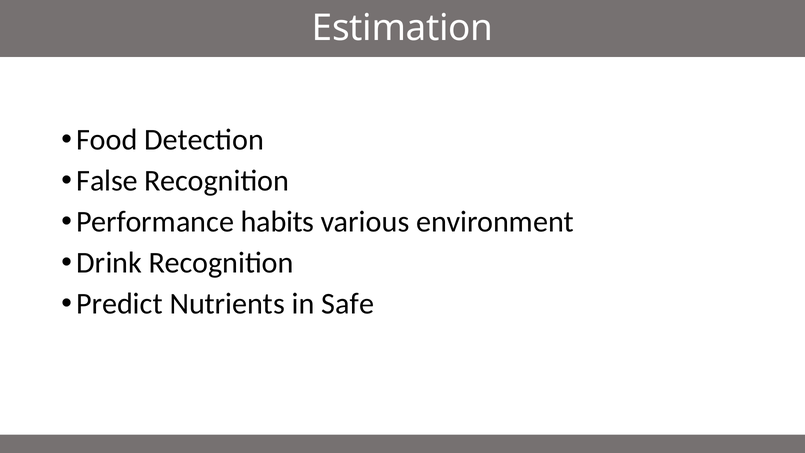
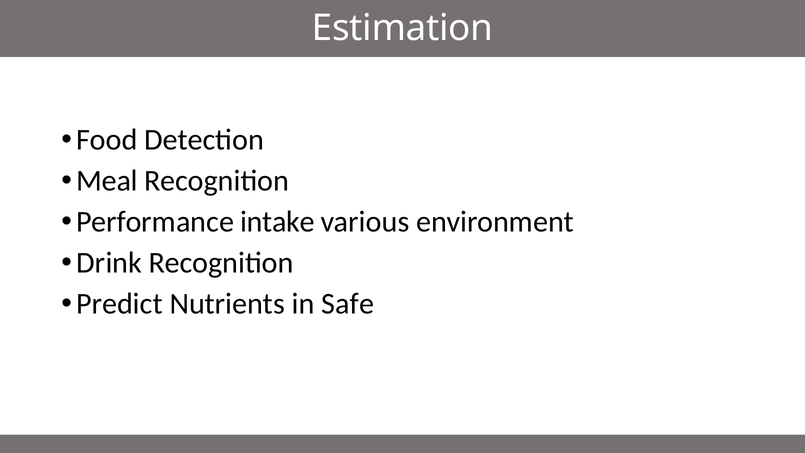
False: False -> Meal
habits: habits -> intake
